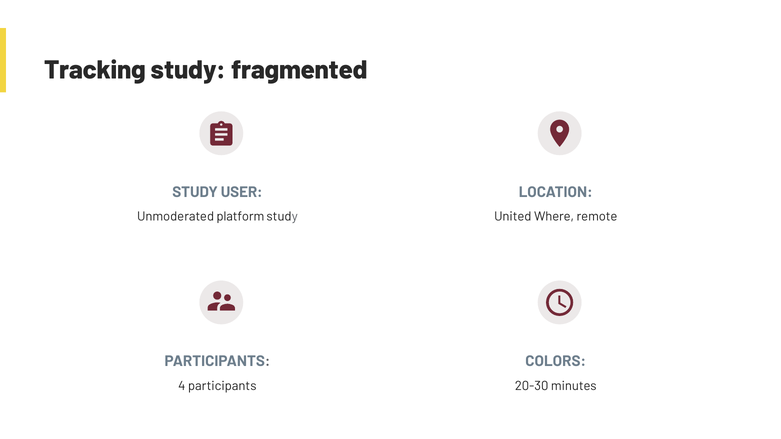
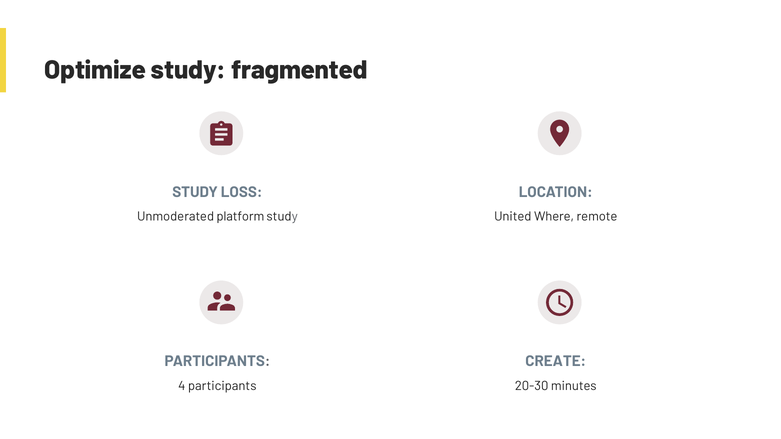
Tracking: Tracking -> Optimize
USER: USER -> LOSS
COLORS: COLORS -> CREATE
